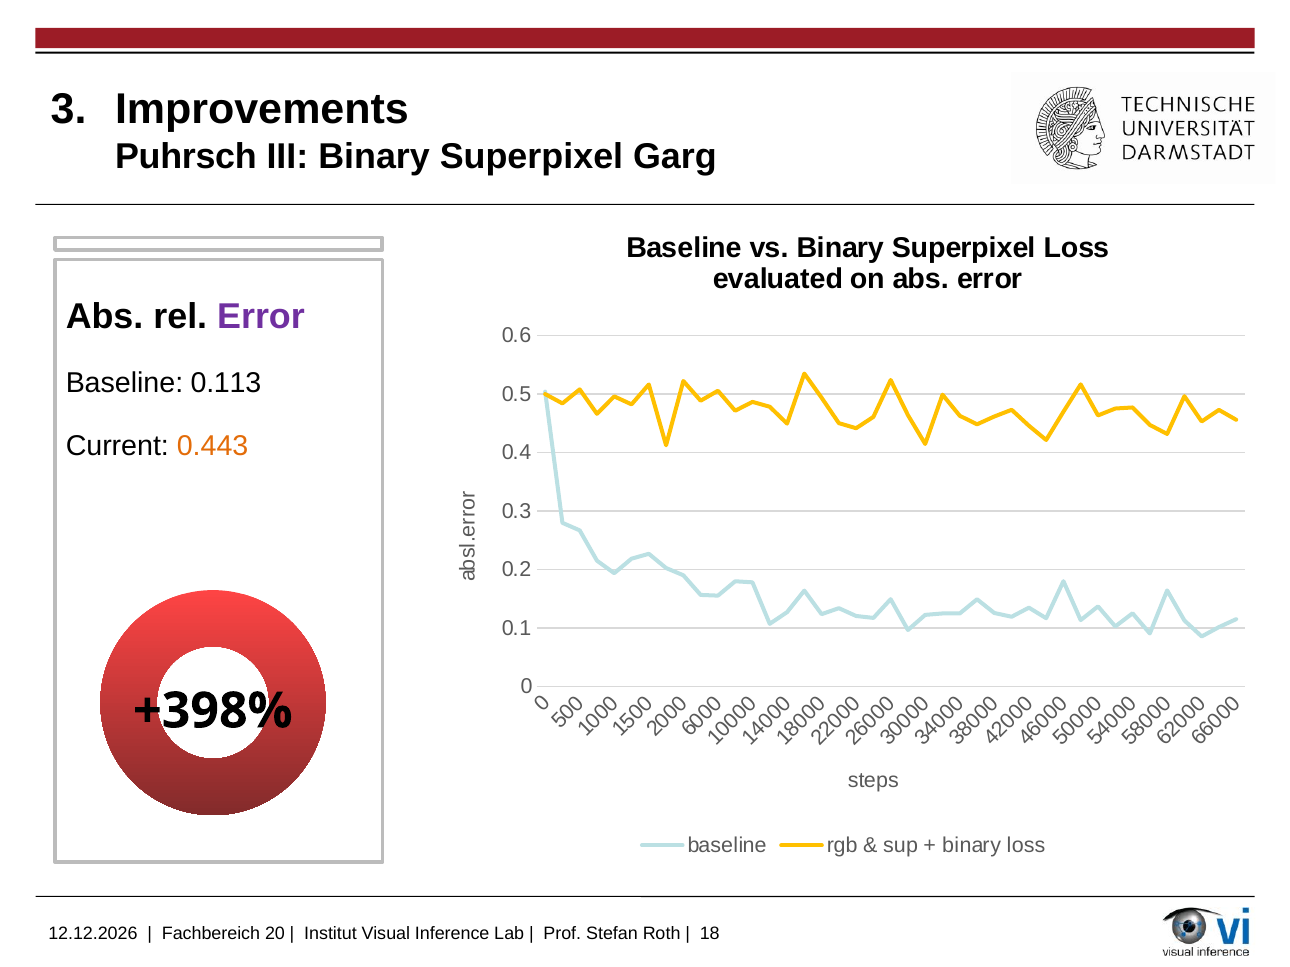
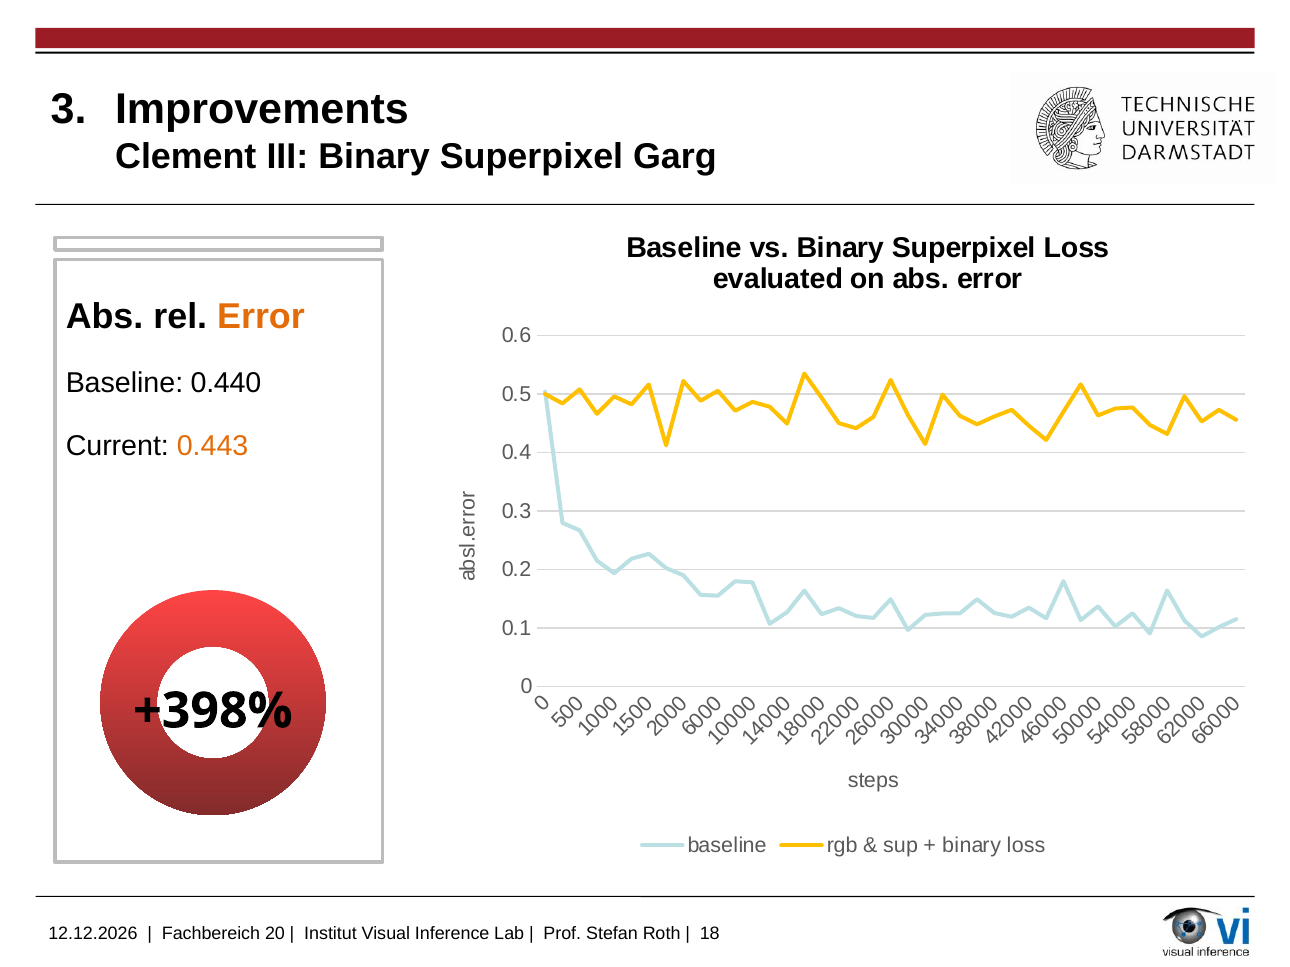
Puhrsch: Puhrsch -> Clement
Error at (261, 317) colour: purple -> orange
0.113: 0.113 -> 0.440
